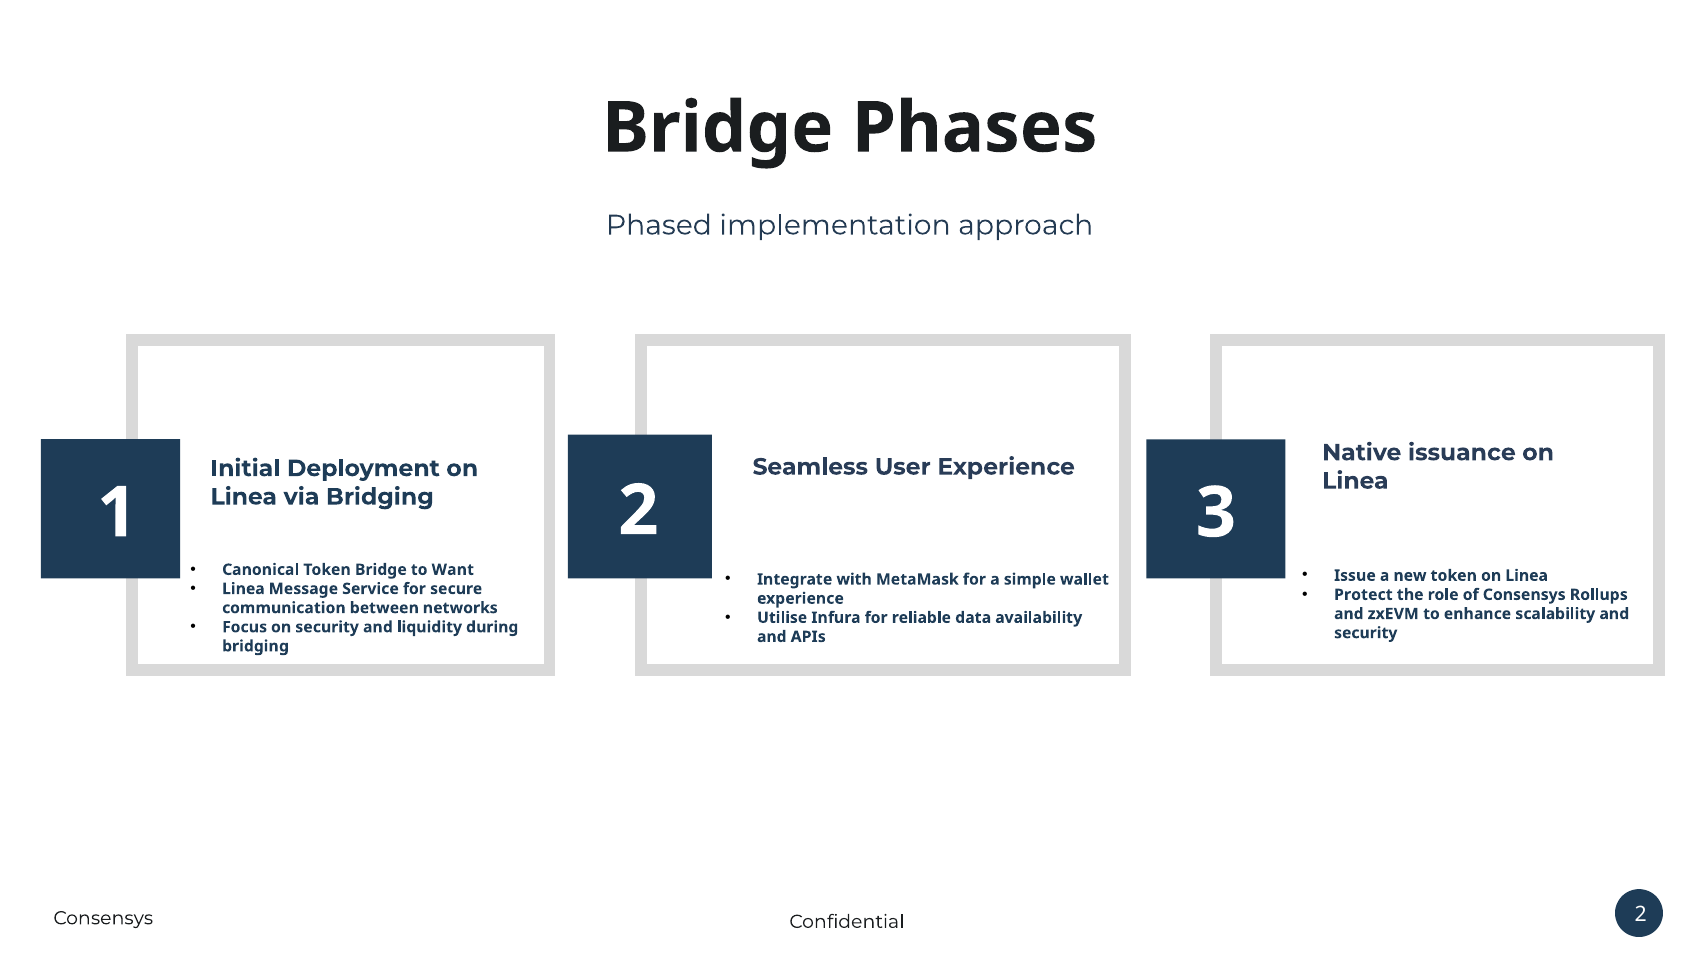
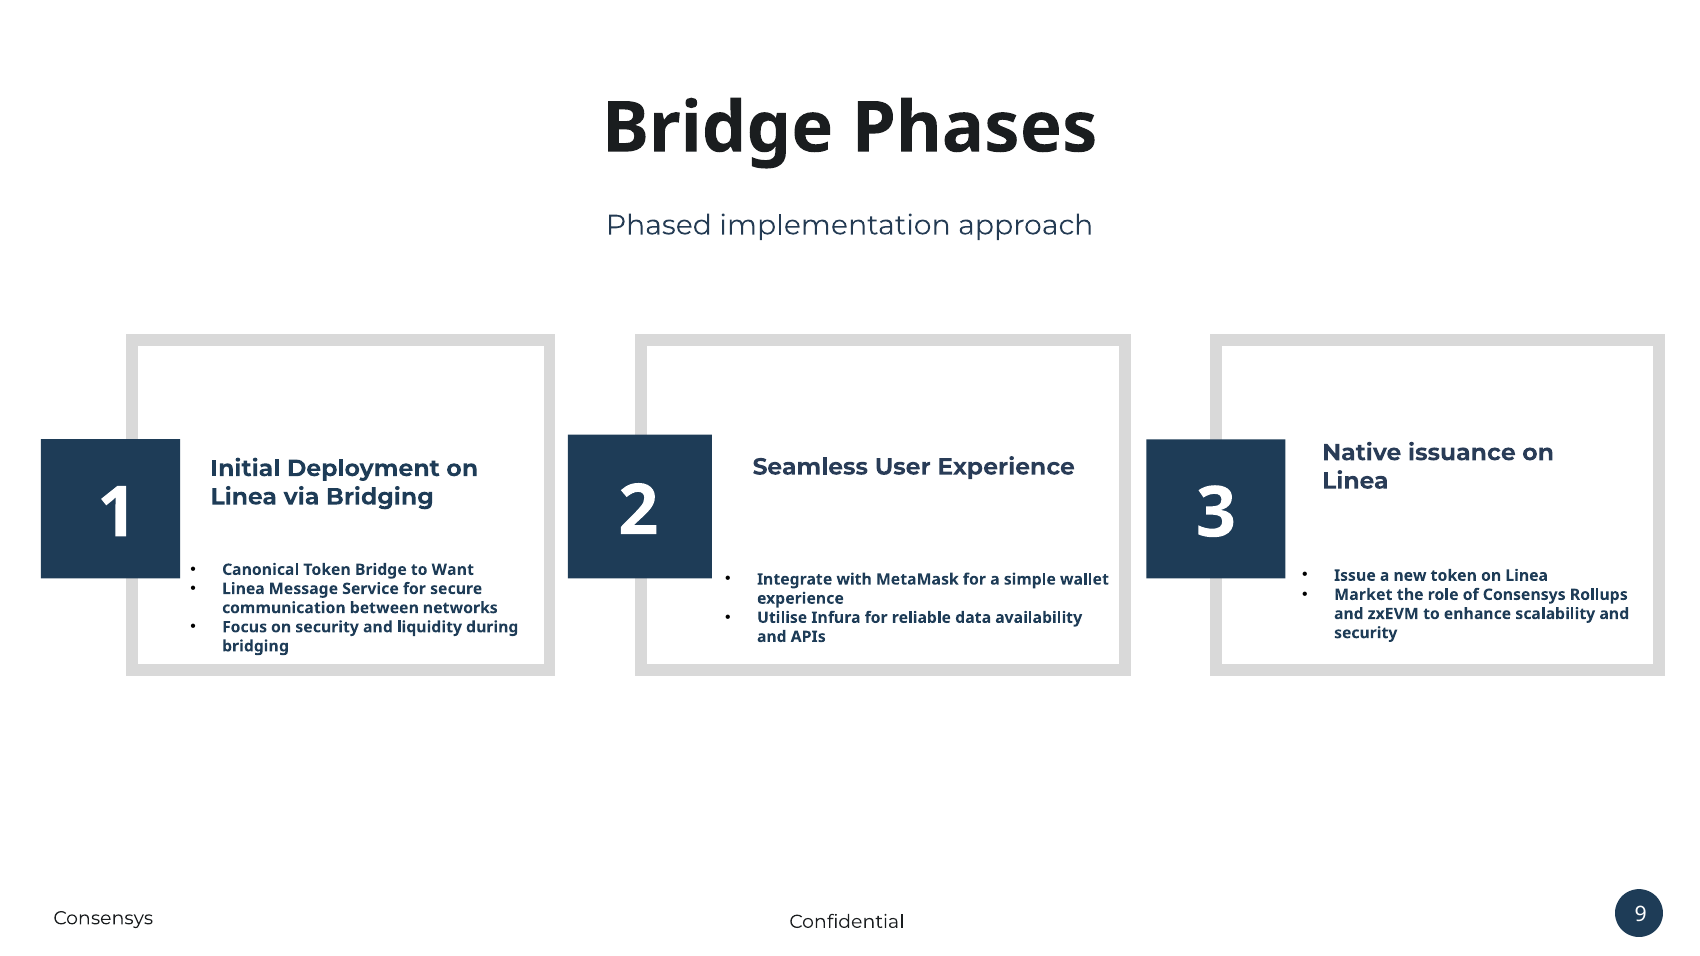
Protect: Protect -> Market
2 at (1641, 915): 2 -> 9
